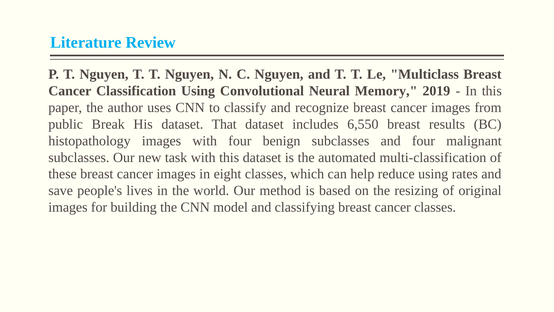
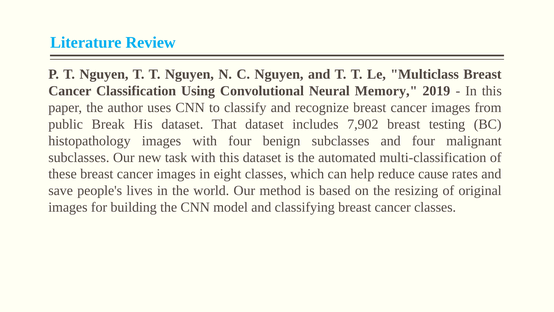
6,550: 6,550 -> 7,902
results: results -> testing
reduce using: using -> cause
